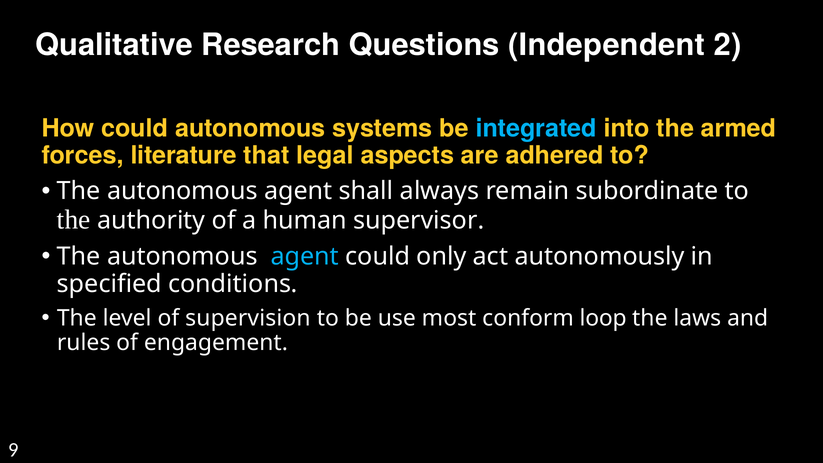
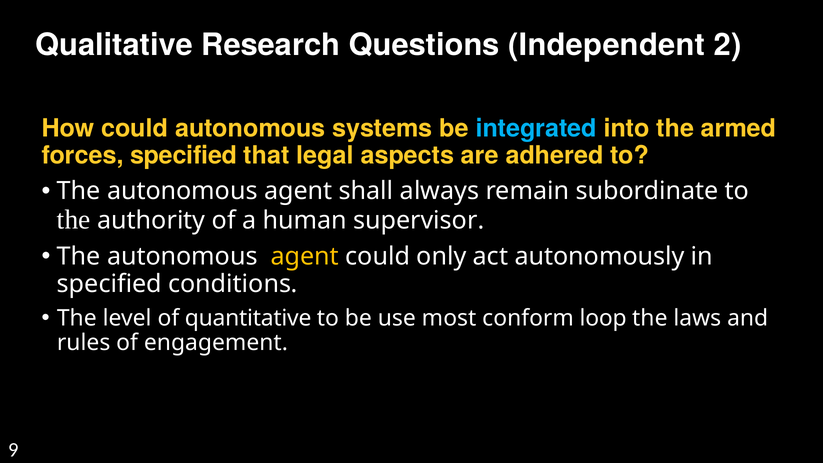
forces literature: literature -> specified
agent at (305, 257) colour: light blue -> yellow
supervision: supervision -> quantitative
